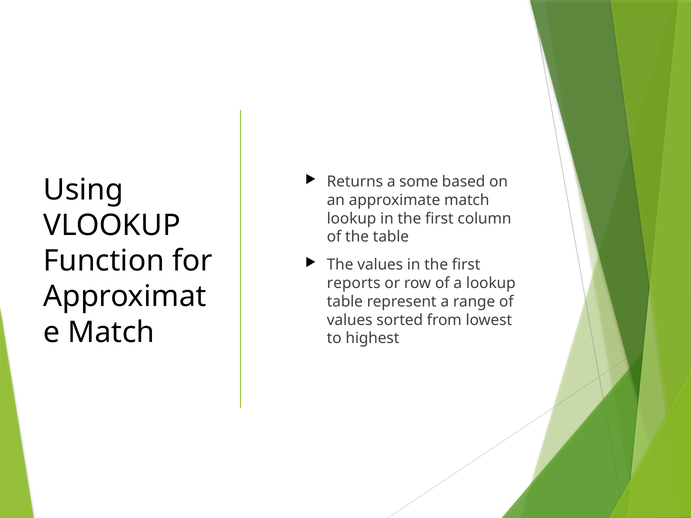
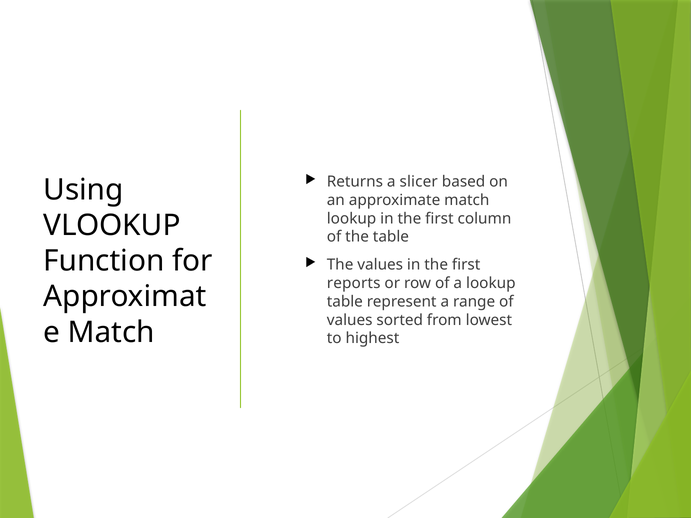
some: some -> slicer
